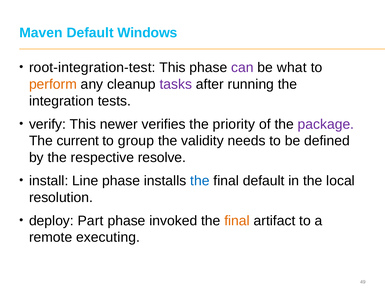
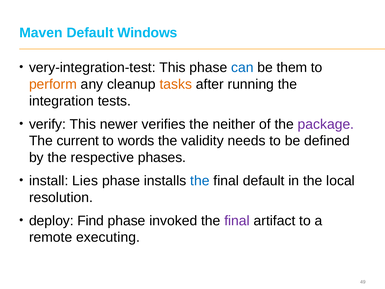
root-integration-test: root-integration-test -> very-integration-test
can colour: purple -> blue
what: what -> them
tasks colour: purple -> orange
priority: priority -> neither
group: group -> words
resolve: resolve -> phases
Line: Line -> Lies
Part: Part -> Find
final at (237, 220) colour: orange -> purple
